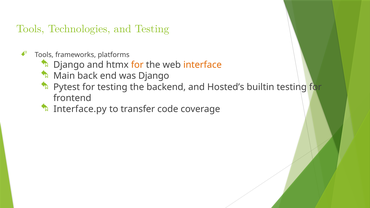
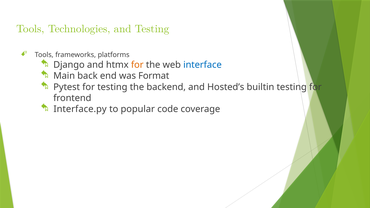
interface colour: orange -> blue
was Django: Django -> Format
transfer: transfer -> popular
